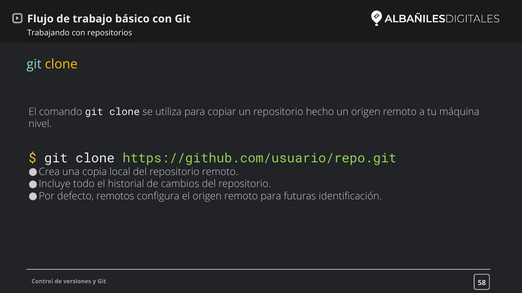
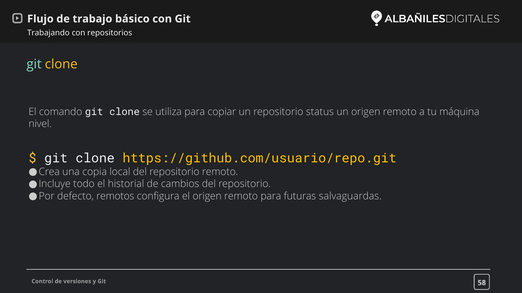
hecho: hecho -> status
https://github.com/usuario/repo.git colour: light green -> yellow
identificación: identificación -> salvaguardas
